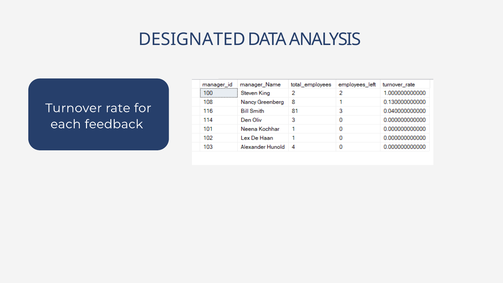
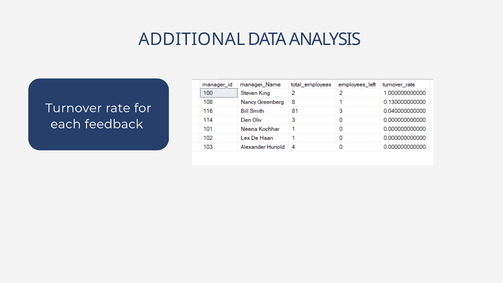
DESIGNATED: DESIGNATED -> ADDITIONAL
